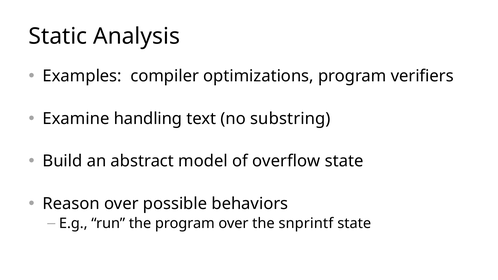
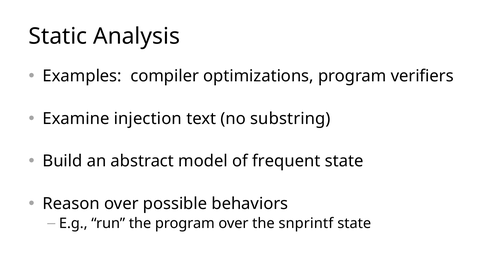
handling: handling -> injection
overflow: overflow -> frequent
